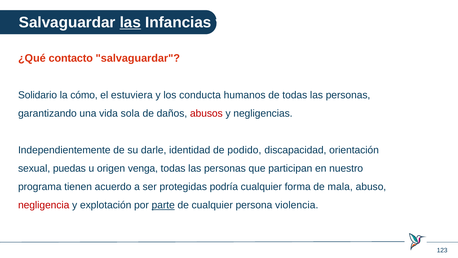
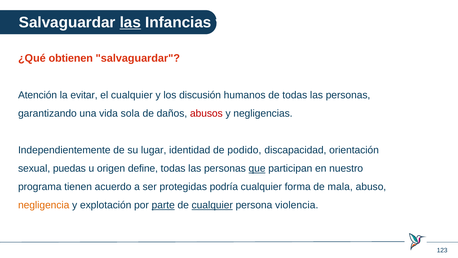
contacto: contacto -> obtienen
Solidario: Solidario -> Atención
cómo: cómo -> evitar
el estuviera: estuviera -> cualquier
conducta: conducta -> discusión
darle: darle -> lugar
venga: venga -> define
que underline: none -> present
negligencia colour: red -> orange
cualquier at (212, 205) underline: none -> present
